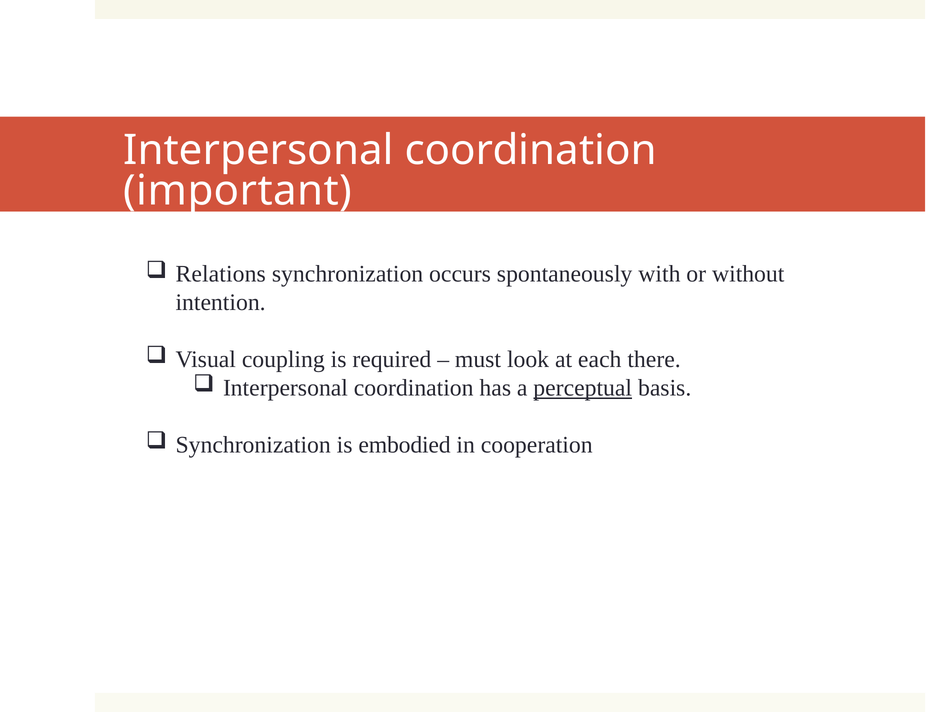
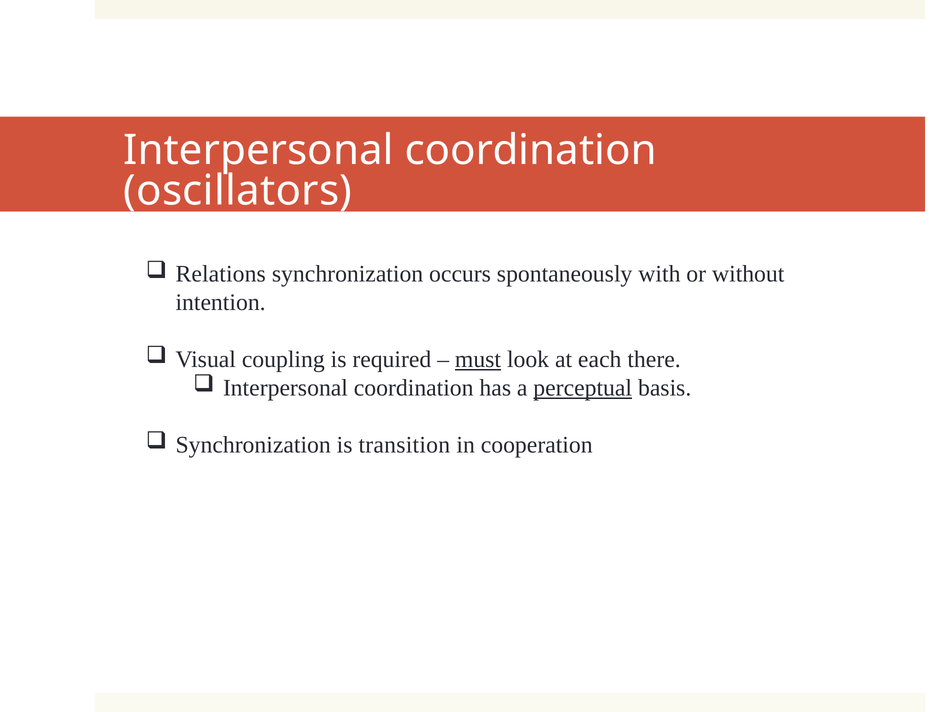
important: important -> oscillators
must underline: none -> present
embodied: embodied -> transition
